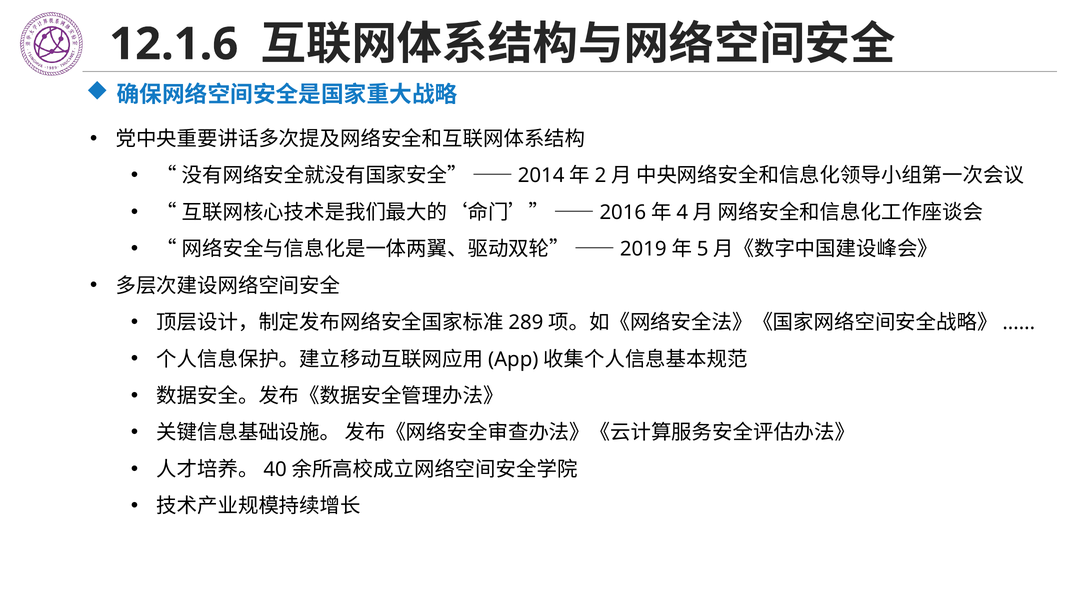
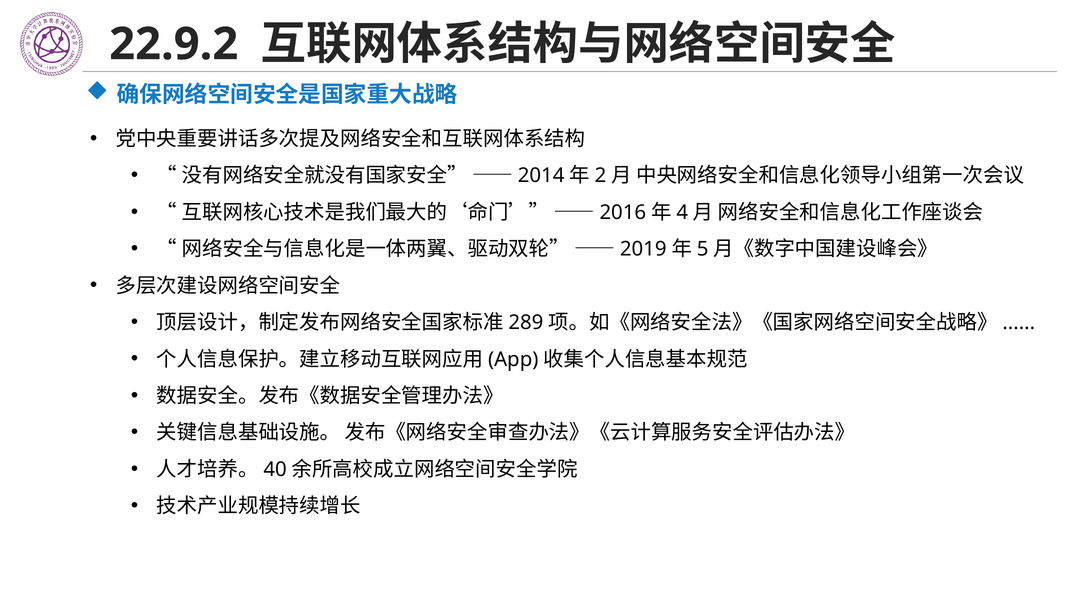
12.1.6: 12.1.6 -> 22.9.2
